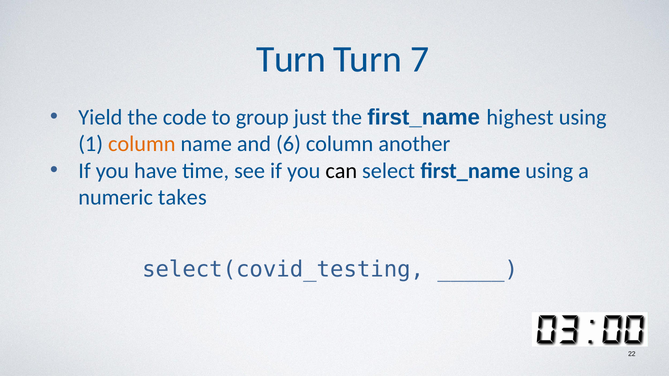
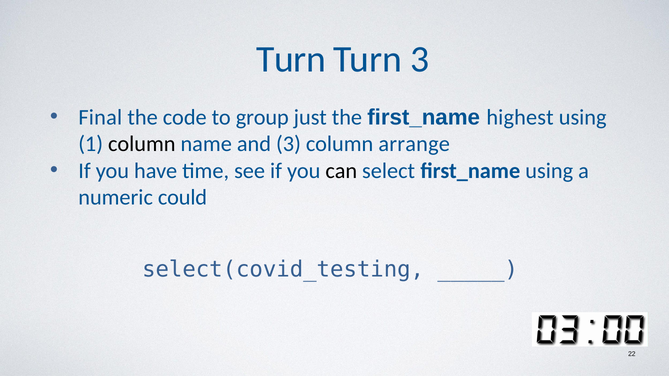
Turn 7: 7 -> 3
Yield: Yield -> Final
column at (142, 144) colour: orange -> black
and 6: 6 -> 3
another: another -> arrange
takes: takes -> could
